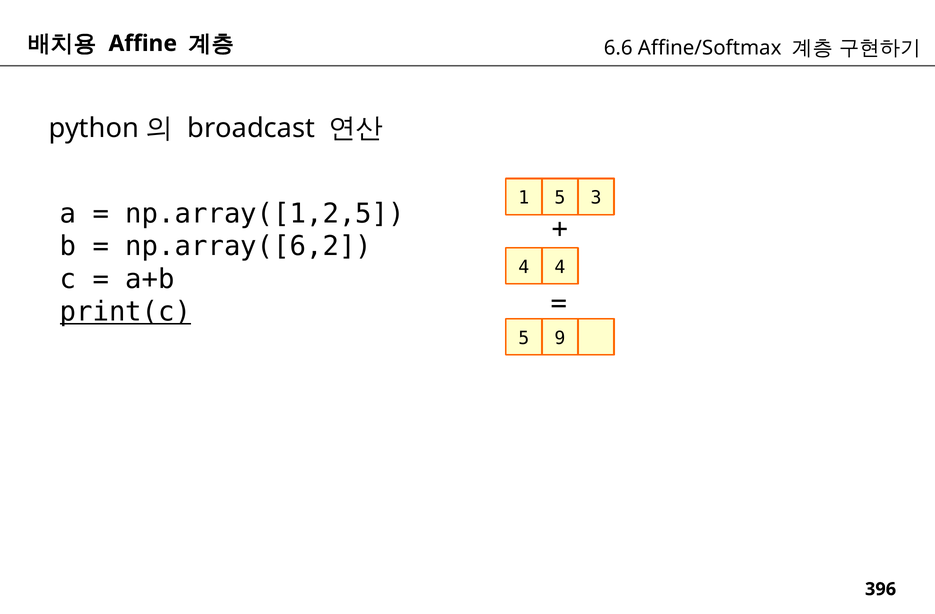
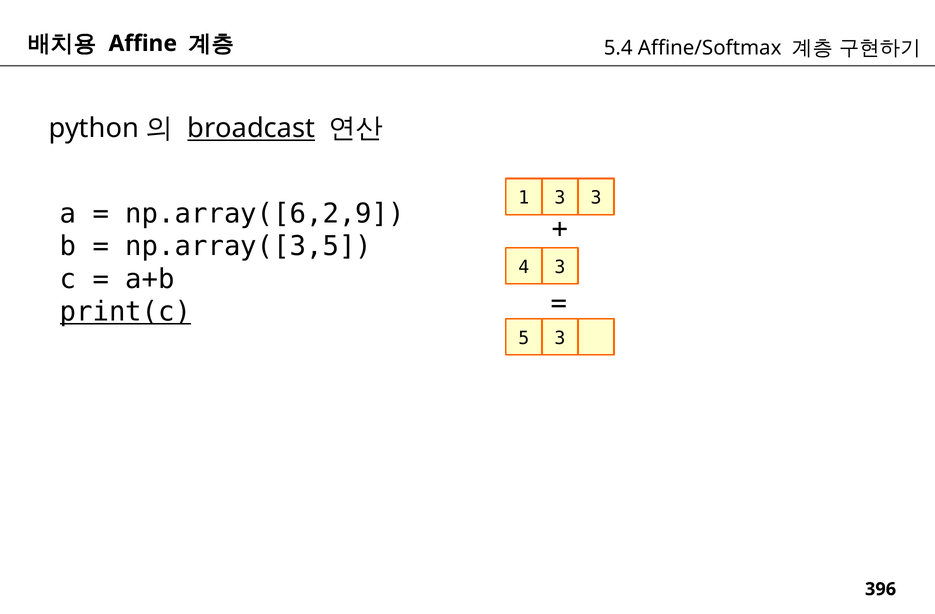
6.6: 6.6 -> 5.4
broadcast underline: none -> present
1 5: 5 -> 3
np.array([1,2,5: np.array([1,2,5 -> np.array([6,2,9
np.array([6,2: np.array([6,2 -> np.array([3,5
4 4: 4 -> 3
5 9: 9 -> 3
